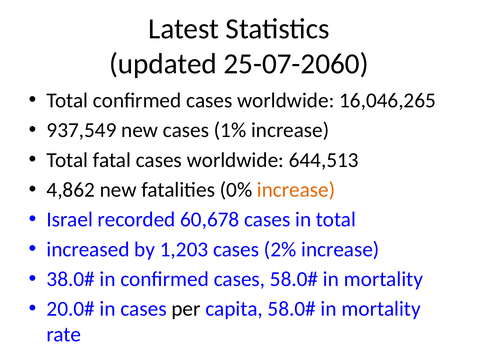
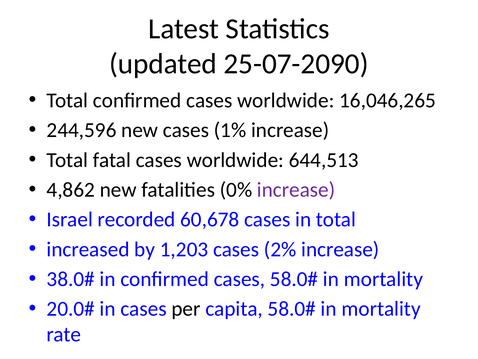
25-07-2060: 25-07-2060 -> 25-07-2090
937,549: 937,549 -> 244,596
increase at (296, 190) colour: orange -> purple
